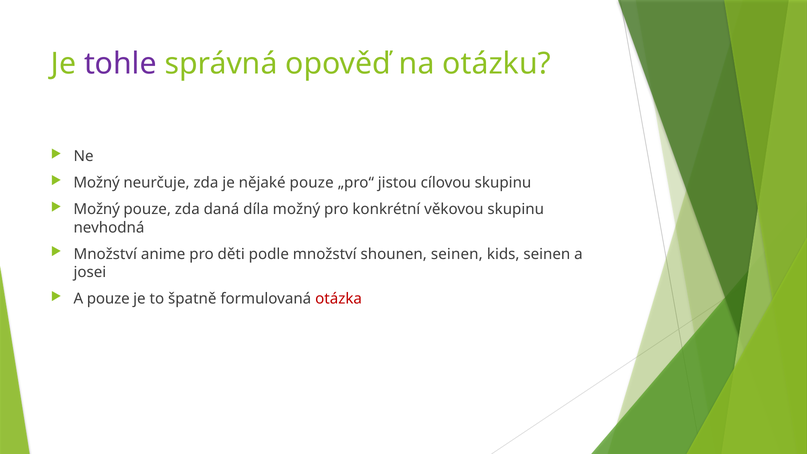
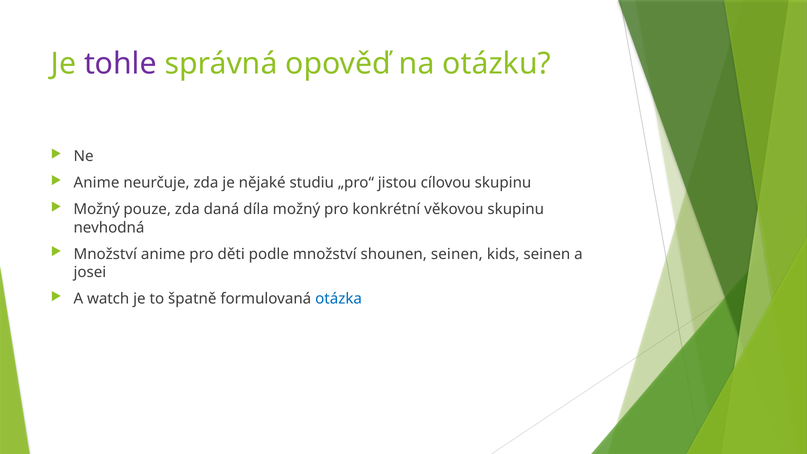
Možný at (97, 183): Možný -> Anime
nějaké pouze: pouze -> studiu
A pouze: pouze -> watch
otázka colour: red -> blue
